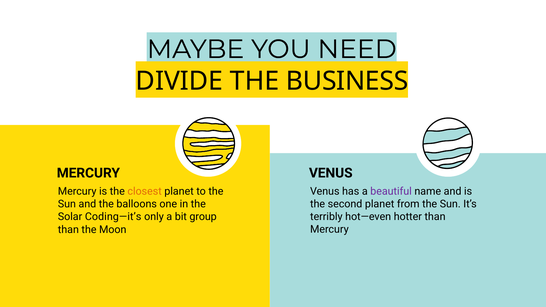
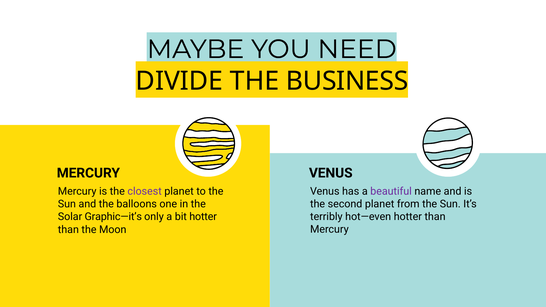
closest colour: orange -> purple
Coding—it’s: Coding—it’s -> Graphic—it’s
bit group: group -> hotter
